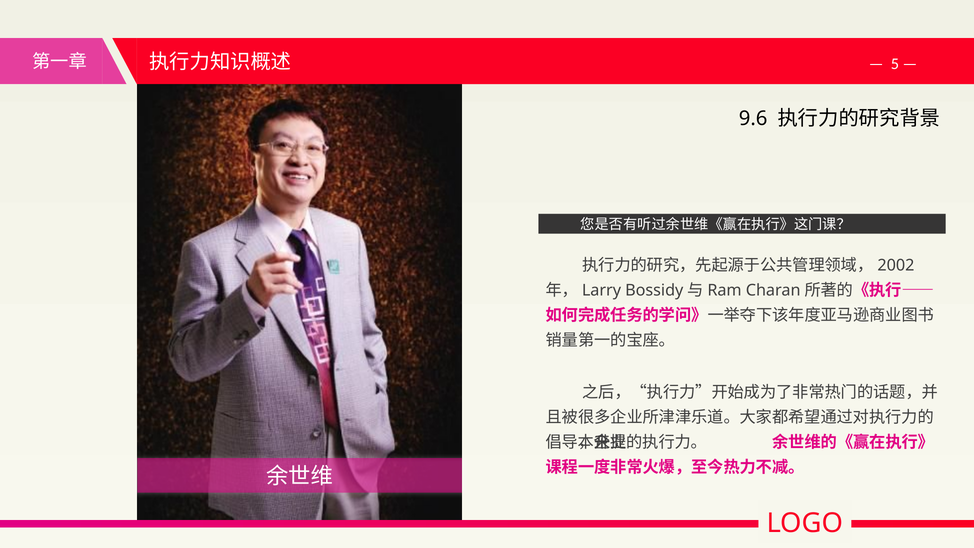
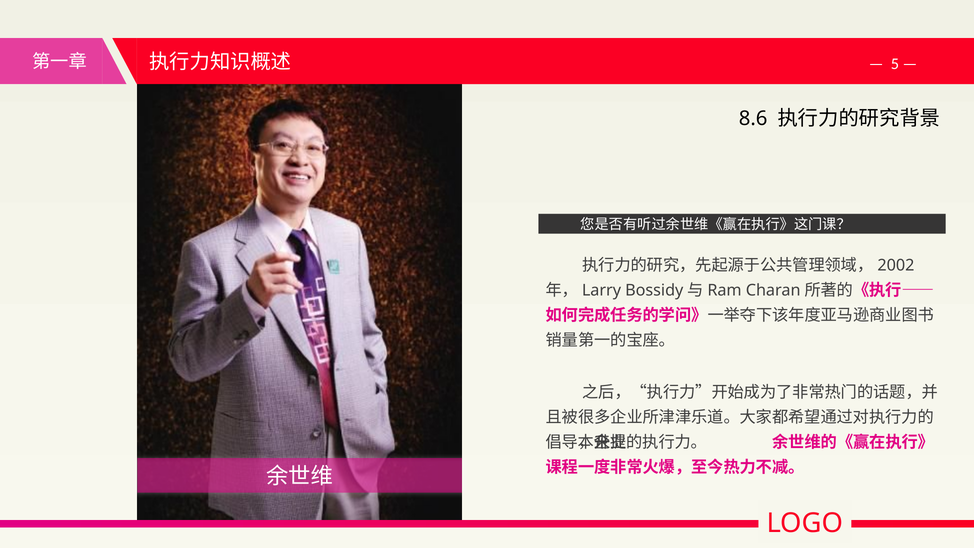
9.6: 9.6 -> 8.6
